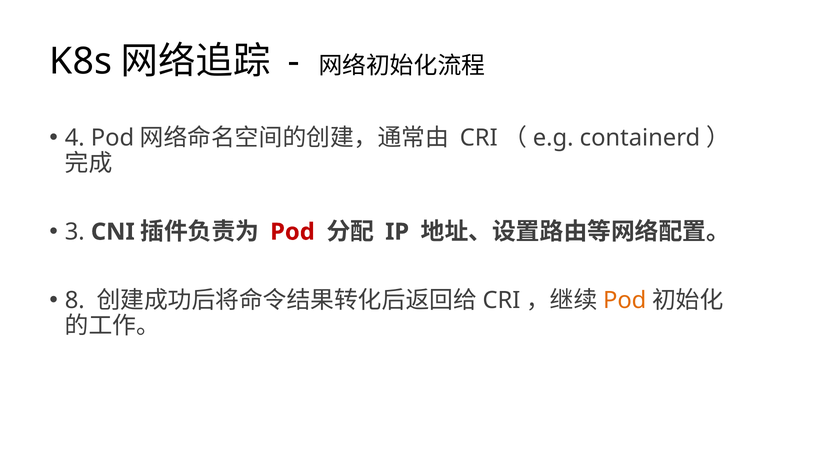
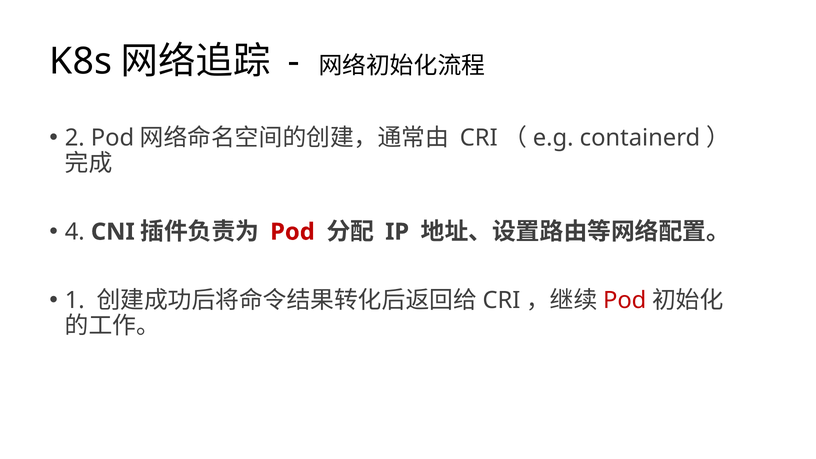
4: 4 -> 2
3: 3 -> 4
8: 8 -> 1
Pod at (625, 300) colour: orange -> red
